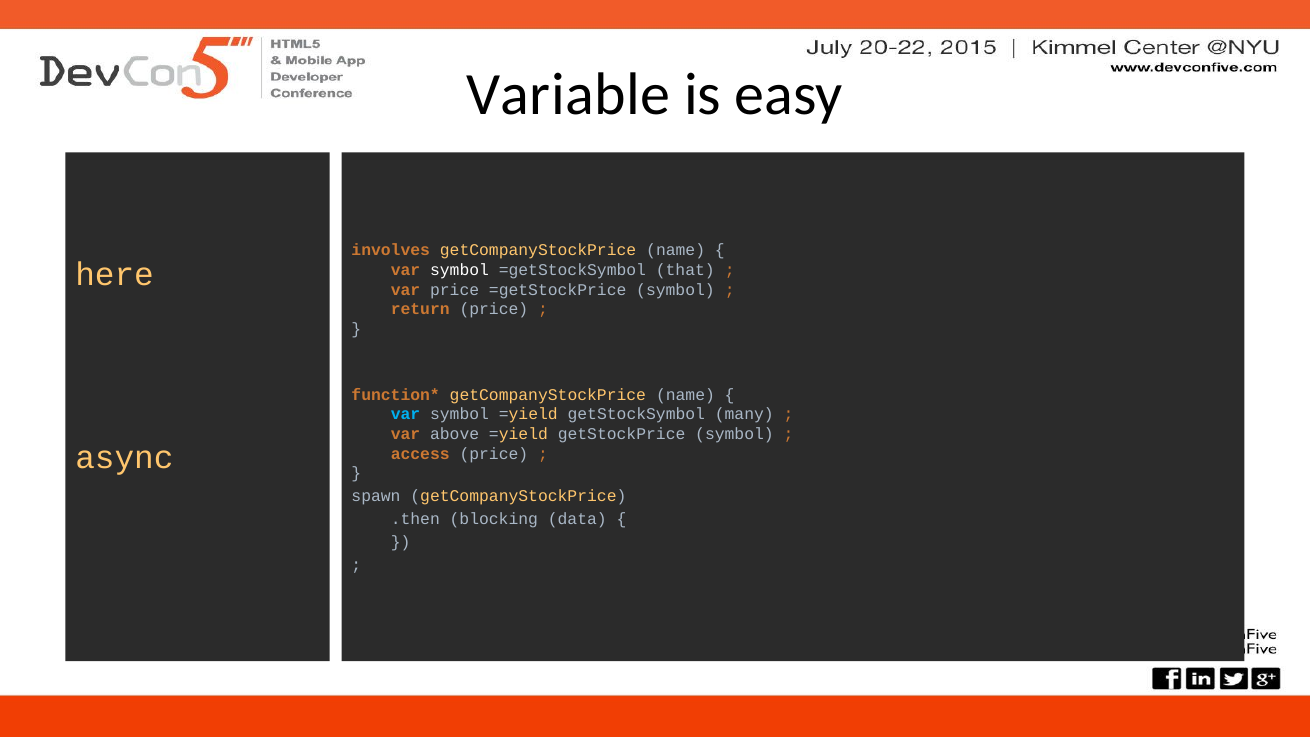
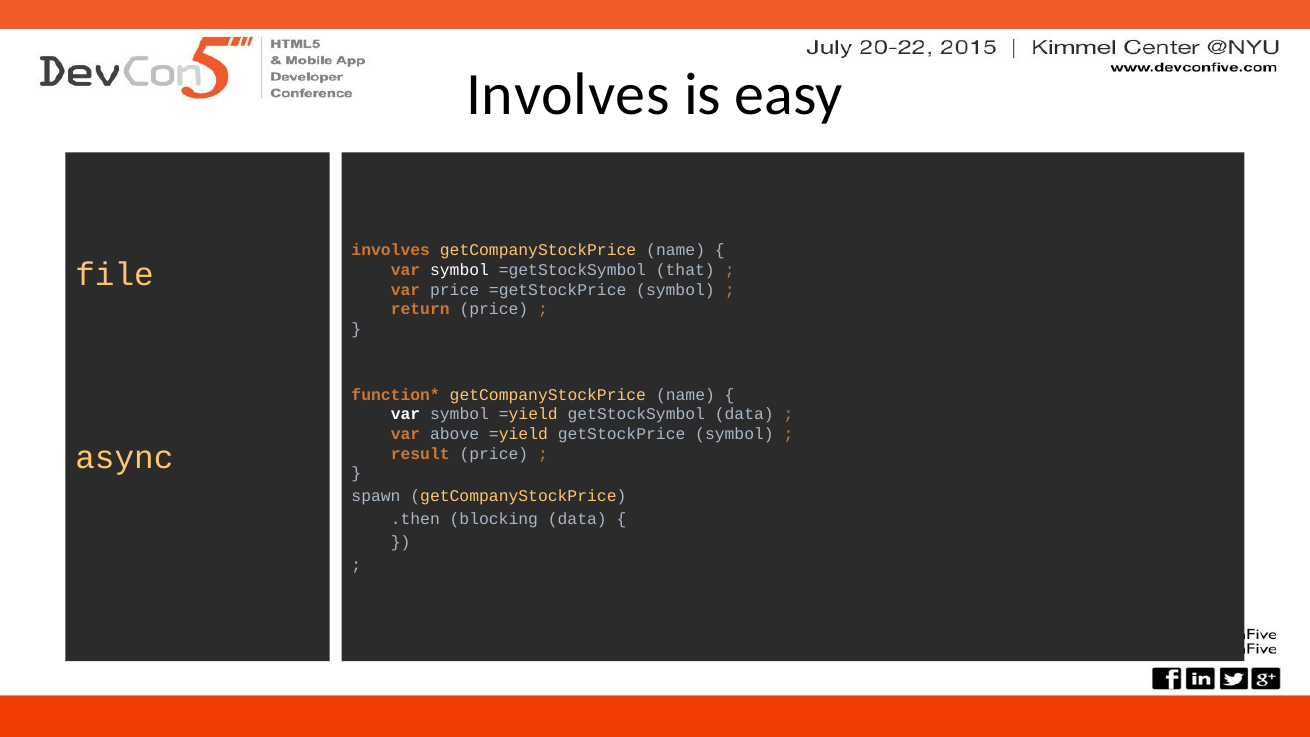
Variable at (568, 95): Variable -> Involves
here: here -> file
var at (405, 414) colour: light blue -> white
getStockSymbol many: many -> data
access: access -> result
